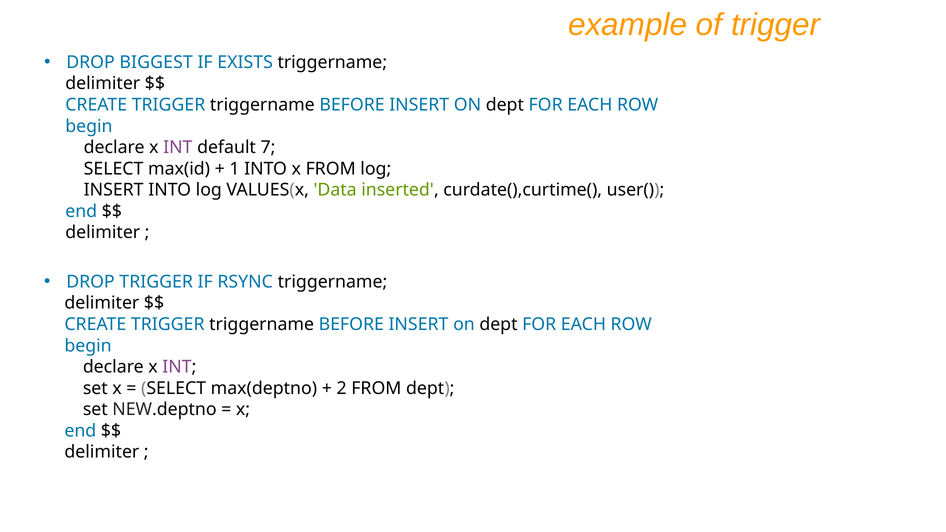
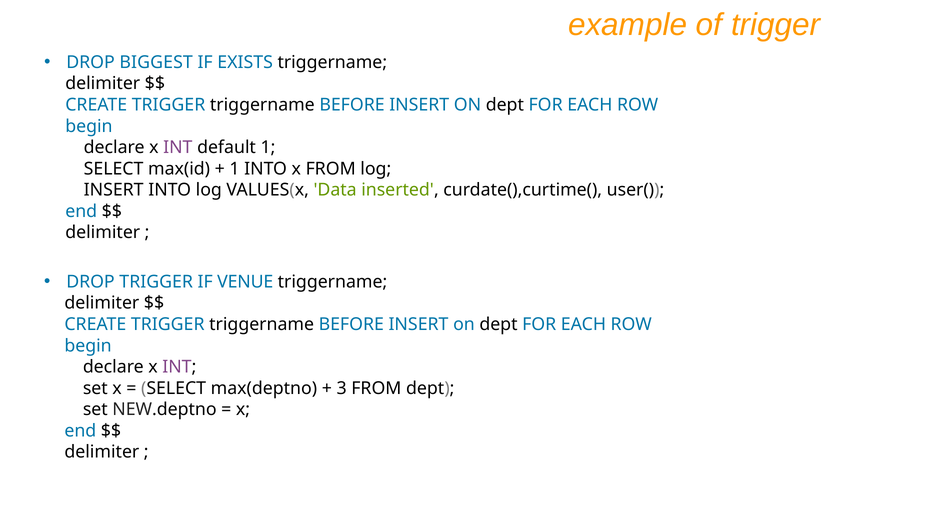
default 7: 7 -> 1
RSYNC: RSYNC -> VENUE
2: 2 -> 3
